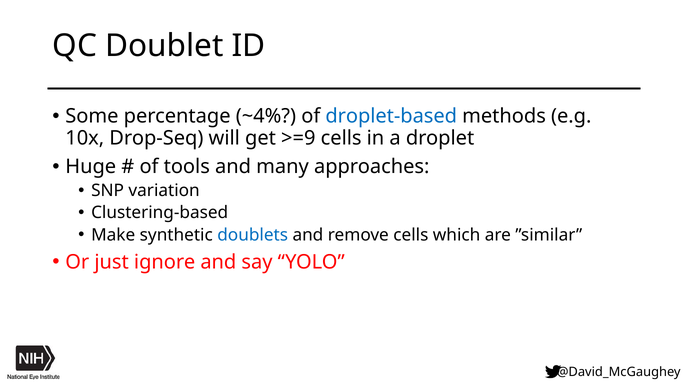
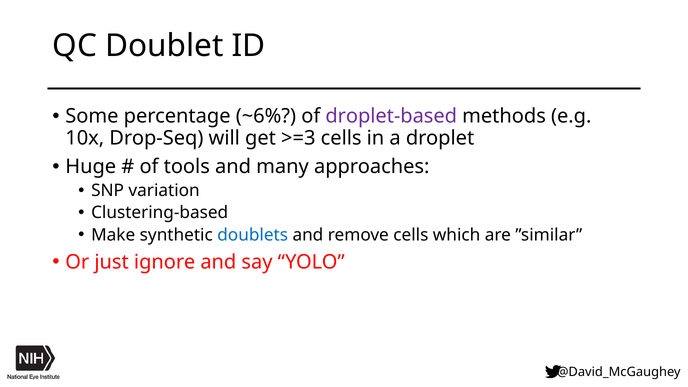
~4%: ~4% -> ~6%
droplet-based colour: blue -> purple
>=9: >=9 -> >=3
